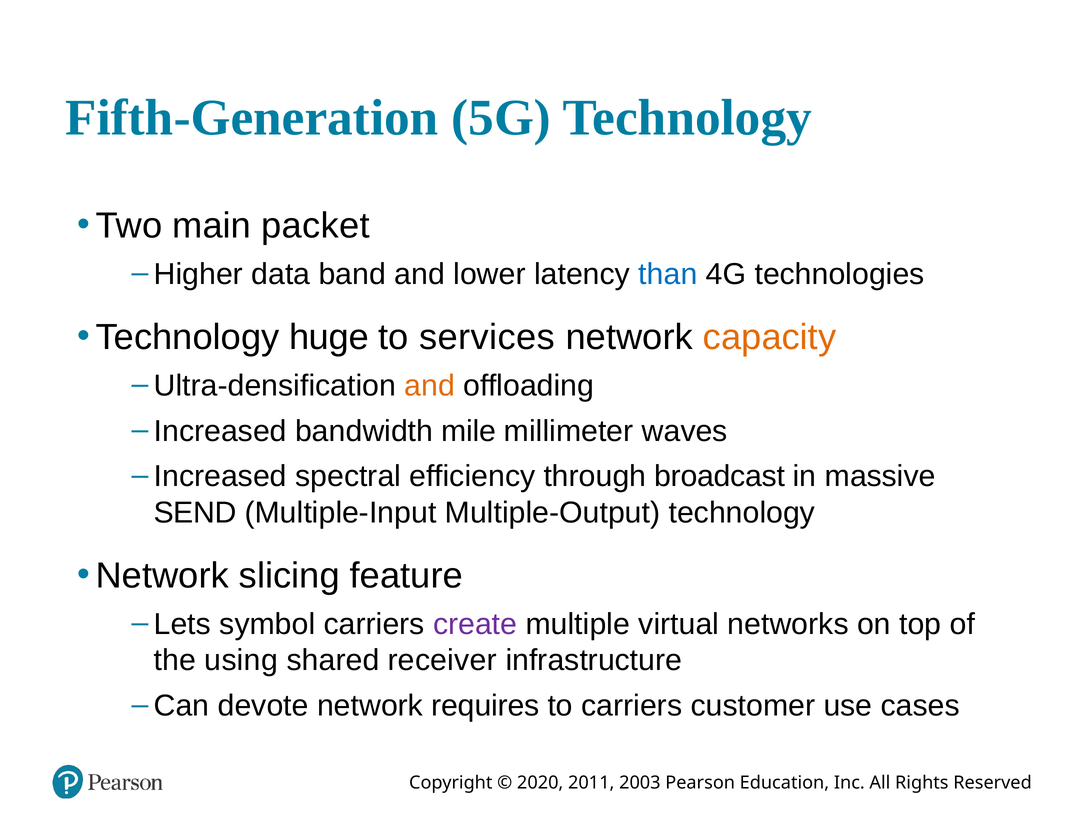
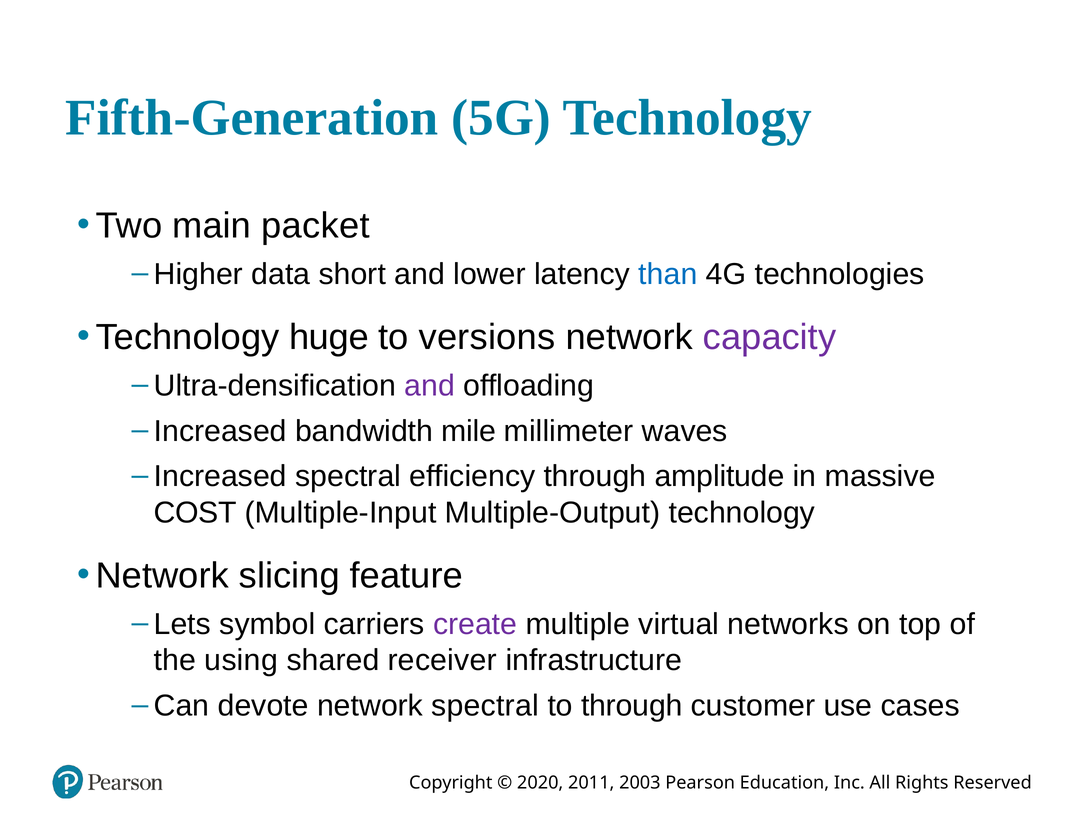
band: band -> short
services: services -> versions
capacity colour: orange -> purple
and at (430, 386) colour: orange -> purple
broadcast: broadcast -> amplitude
SEND: SEND -> COST
network requires: requires -> spectral
to carriers: carriers -> through
